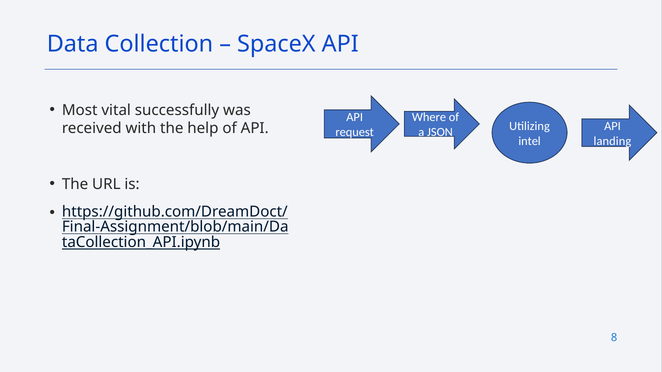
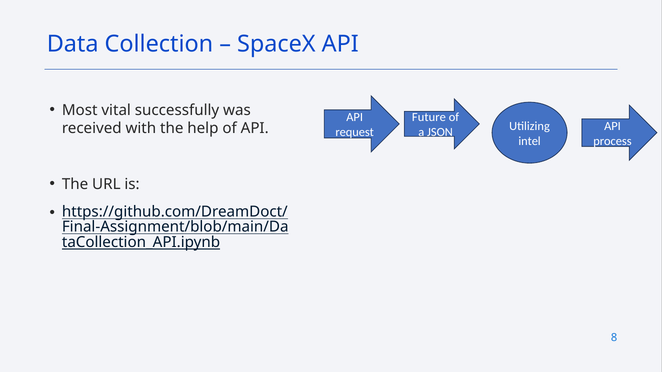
Where: Where -> Future
landing: landing -> process
